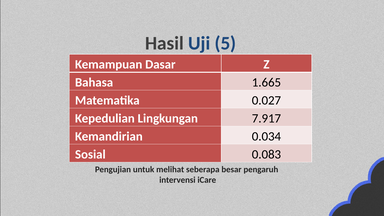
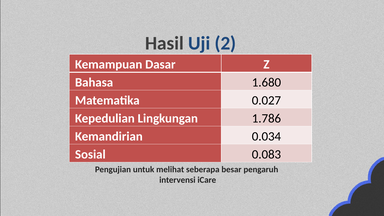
5: 5 -> 2
1.665: 1.665 -> 1.680
7.917: 7.917 -> 1.786
